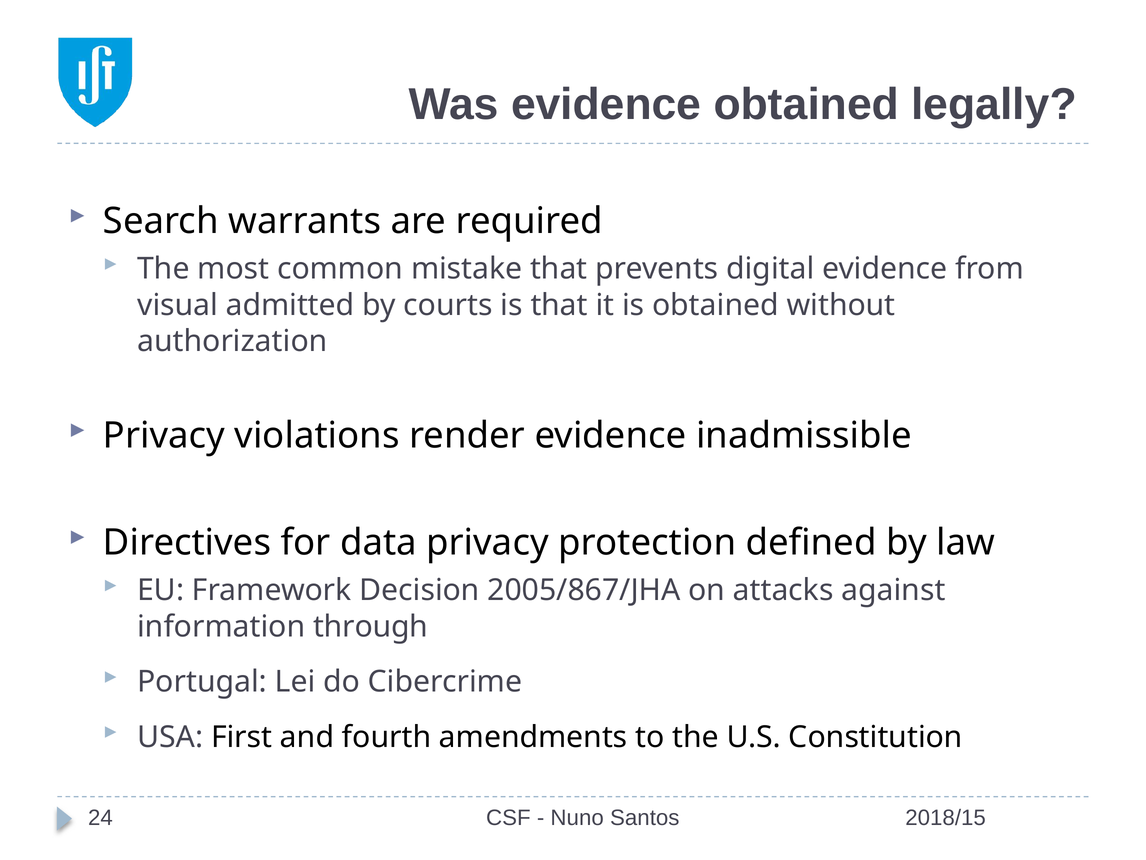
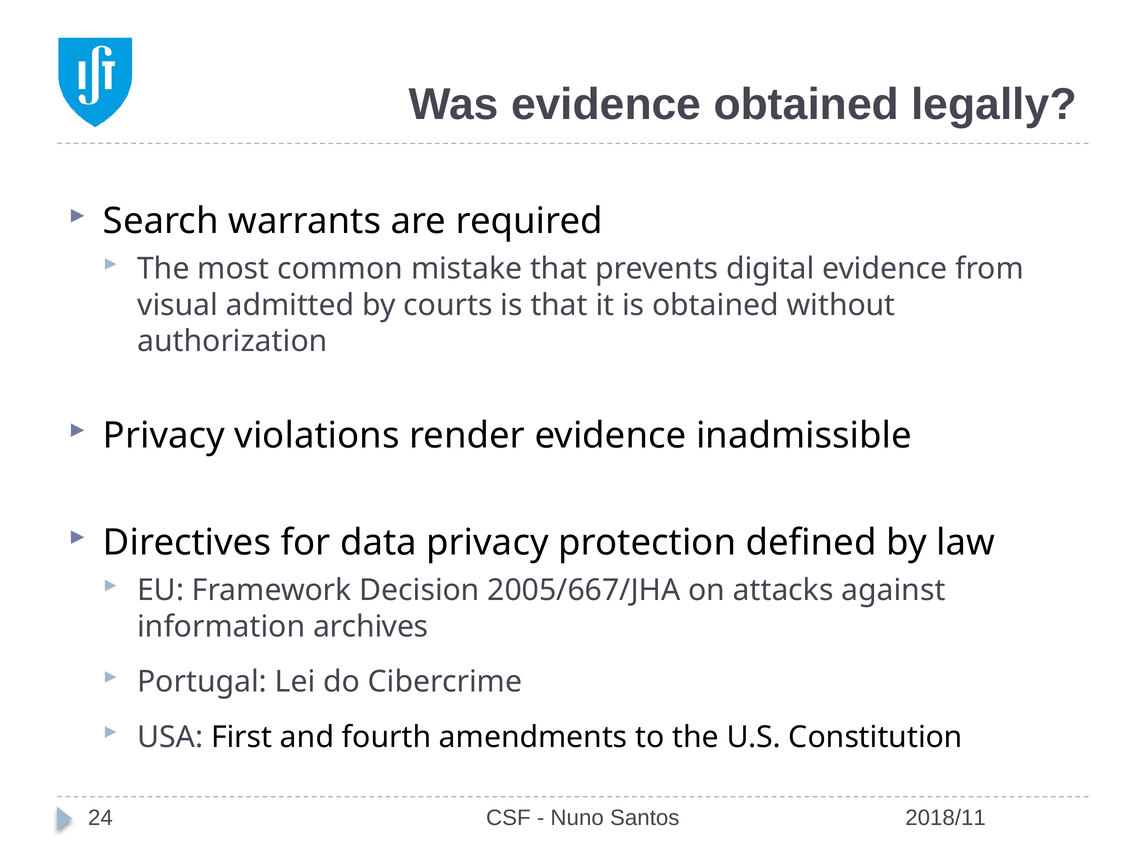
2005/867/JHA: 2005/867/JHA -> 2005/667/JHA
through: through -> archives
2018/15: 2018/15 -> 2018/11
